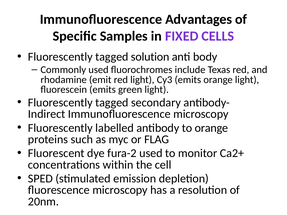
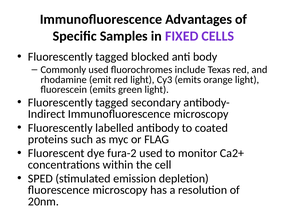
solution: solution -> blocked
to orange: orange -> coated
